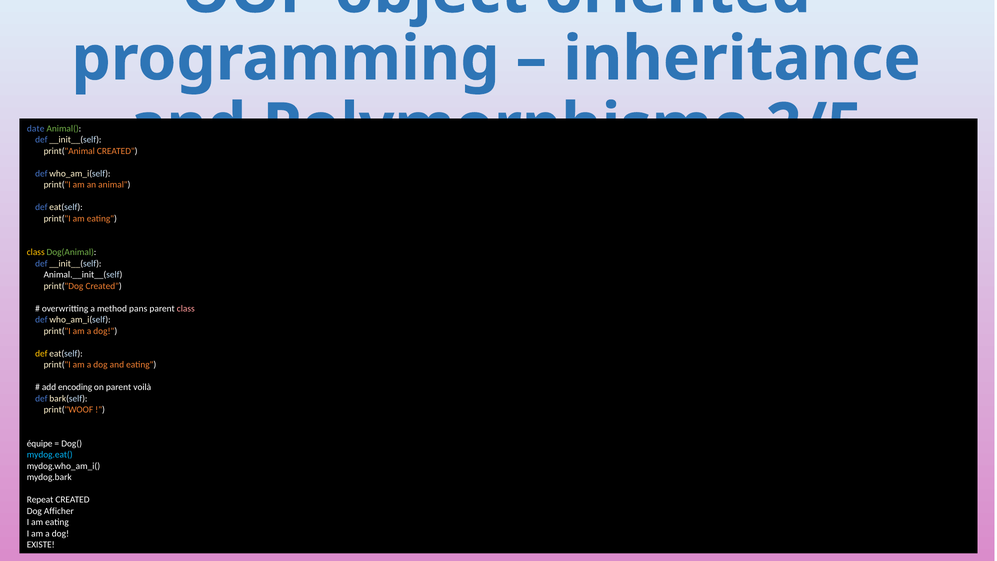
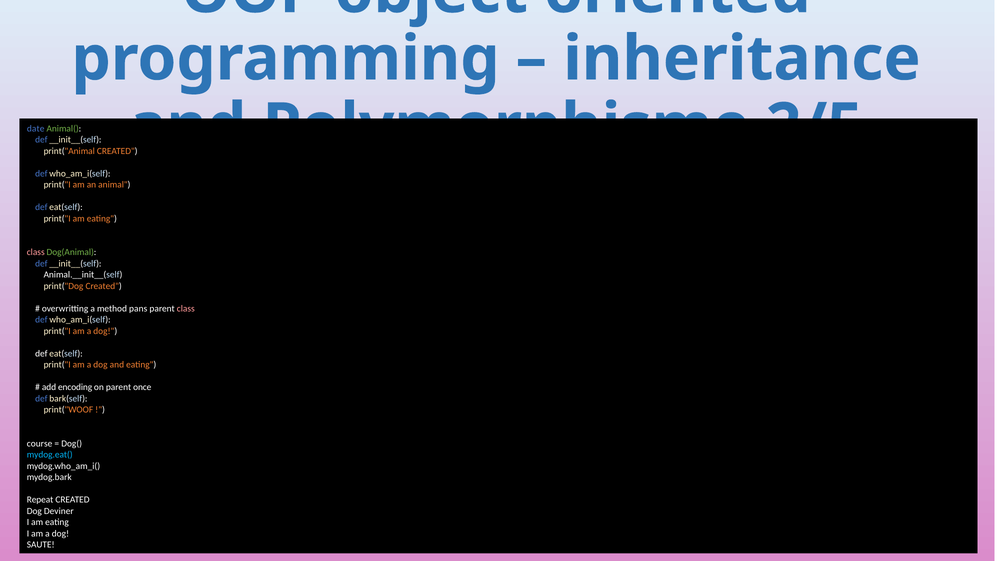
class at (36, 252) colour: yellow -> pink
def at (41, 353) colour: yellow -> white
voilà: voilà -> once
équipe: équipe -> course
Afficher: Afficher -> Deviner
EXISTE: EXISTE -> SAUTE
